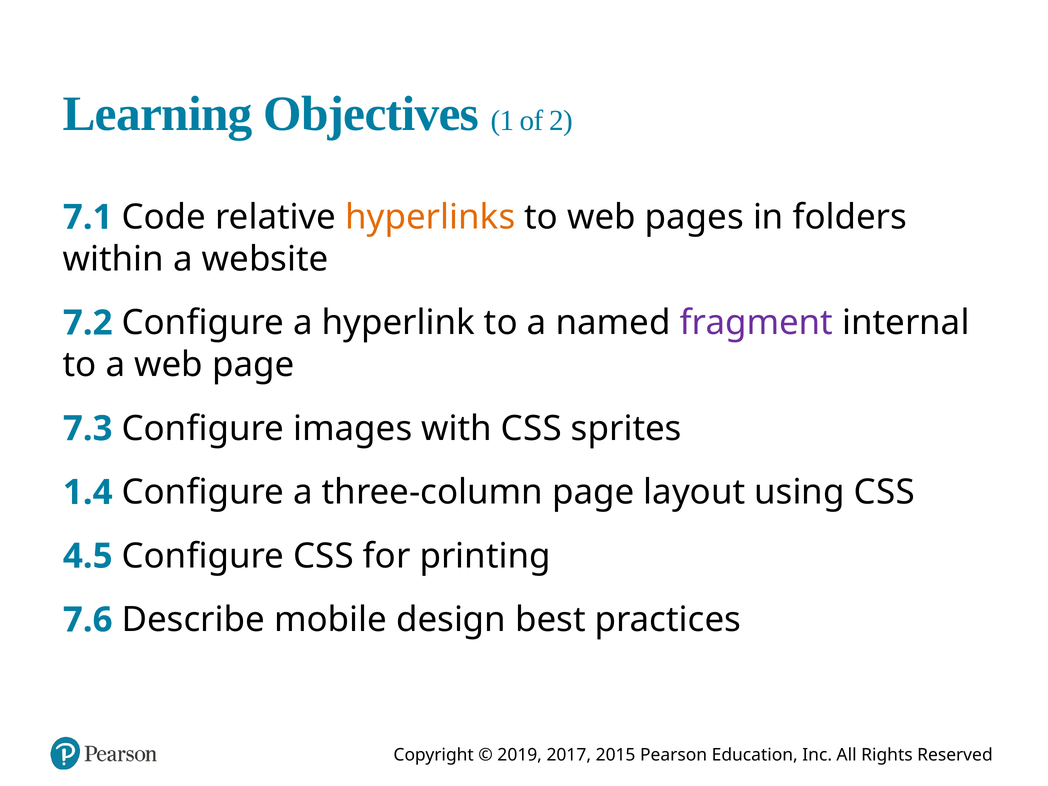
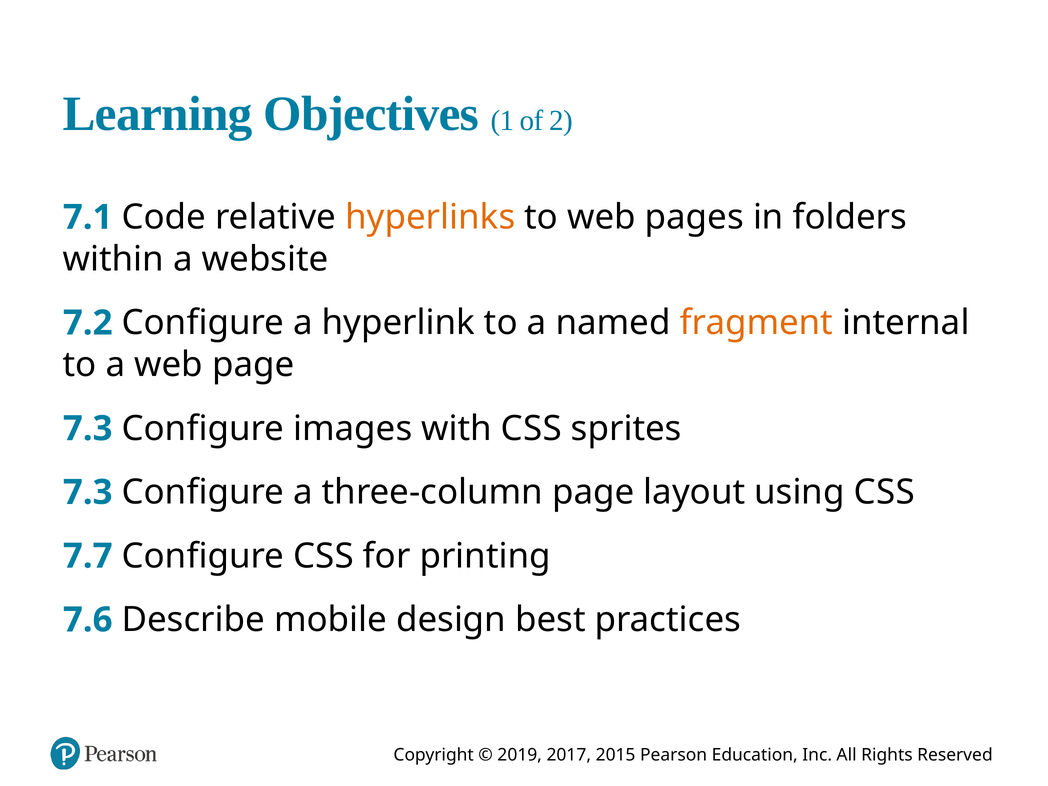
fragment colour: purple -> orange
1.4 at (88, 492): 1.4 -> 7.3
4.5: 4.5 -> 7.7
